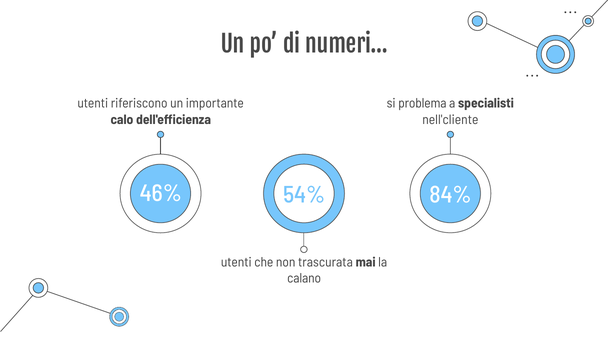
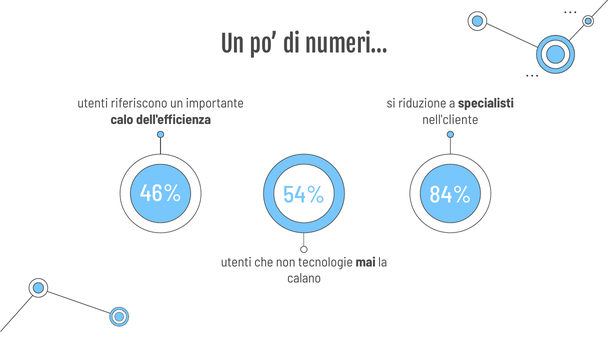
problema: problema -> riduzione
trascurata: trascurata -> tecnologie
